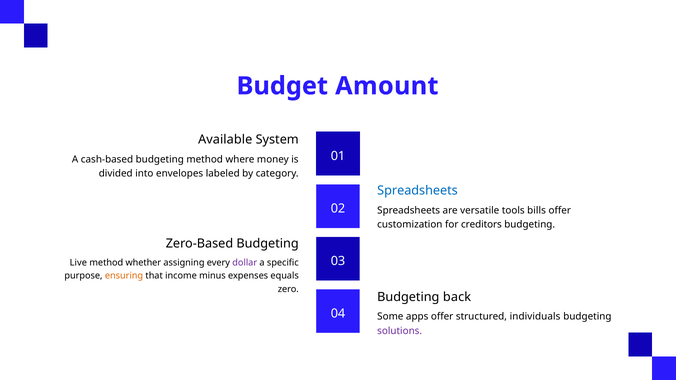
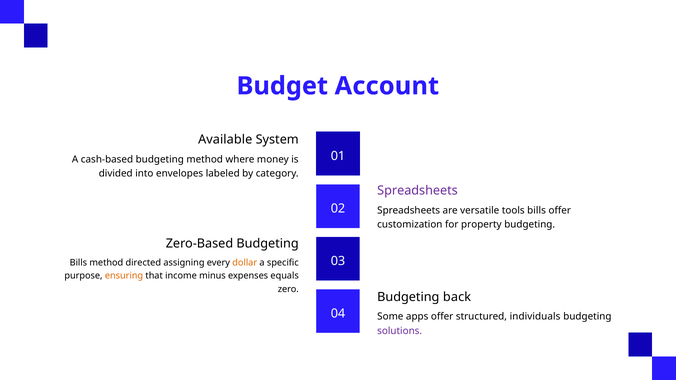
Amount: Amount -> Account
Spreadsheets at (418, 191) colour: blue -> purple
creditors: creditors -> property
Live at (78, 263): Live -> Bills
whether: whether -> directed
dollar colour: purple -> orange
